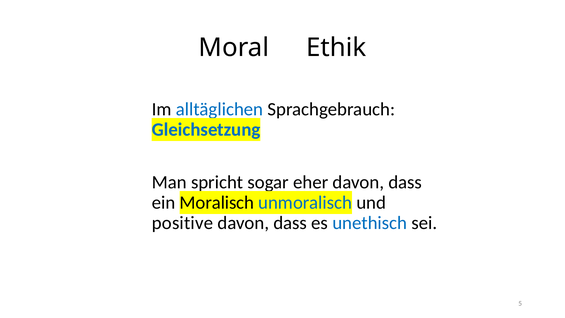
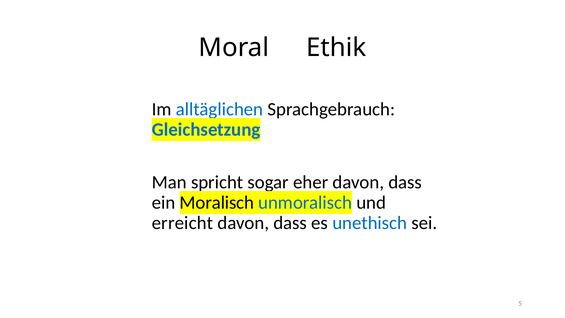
positive: positive -> erreicht
